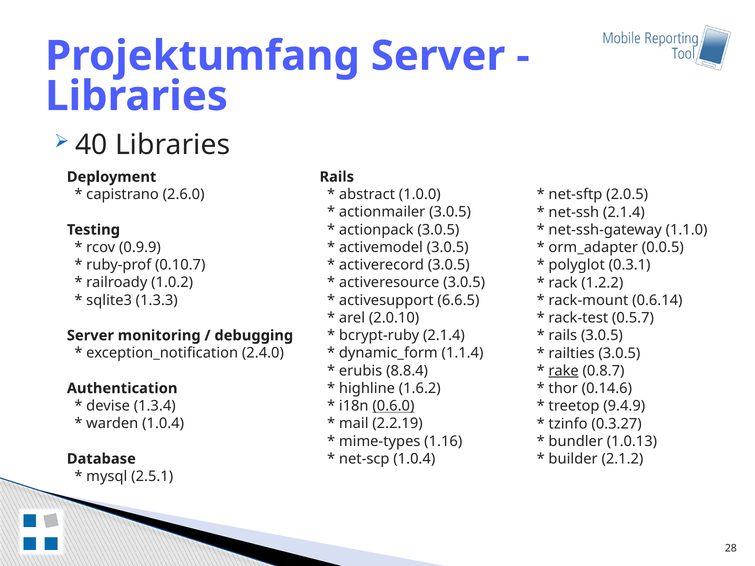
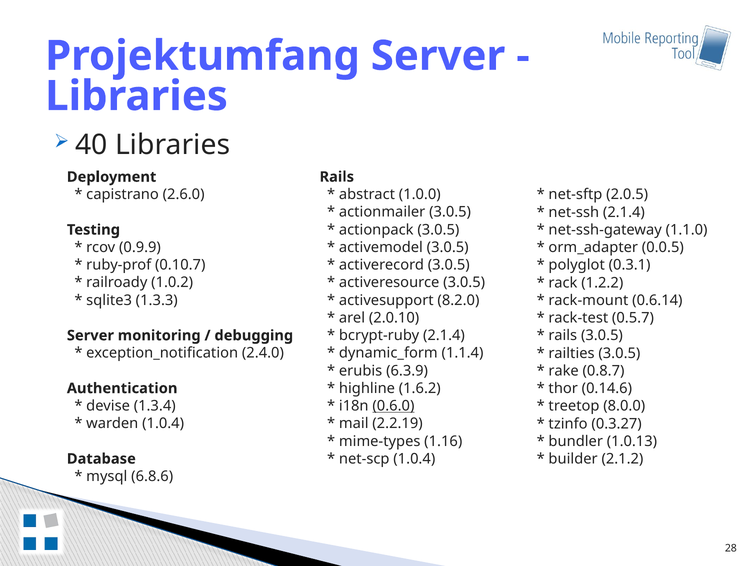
6.6.5: 6.6.5 -> 8.2.0
8.8.4: 8.8.4 -> 6.3.9
rake underline: present -> none
9.4.9: 9.4.9 -> 8.0.0
2.5.1: 2.5.1 -> 6.8.6
